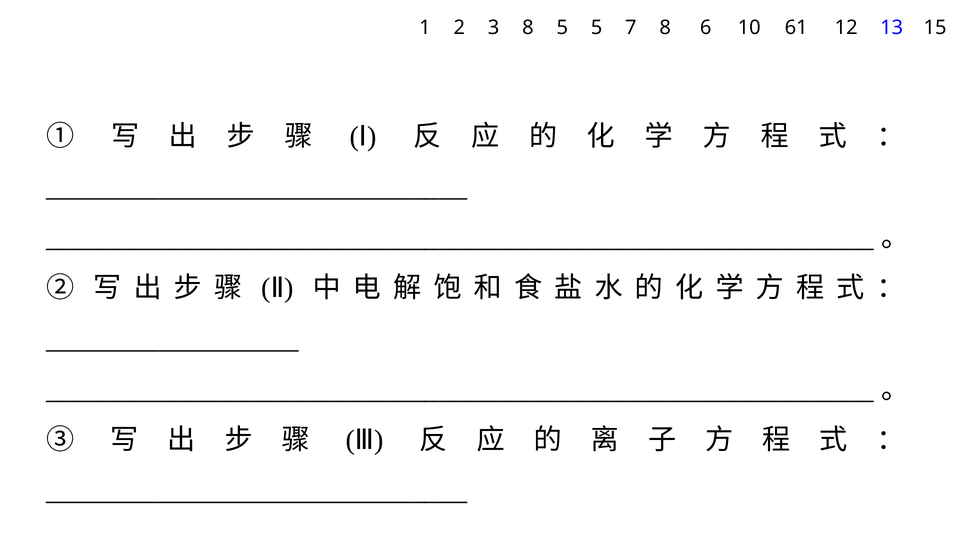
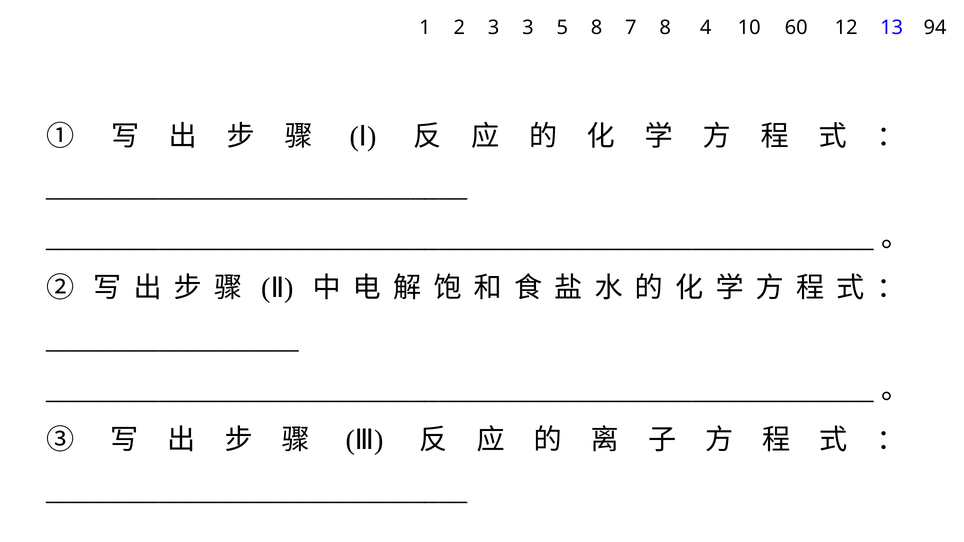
3 8: 8 -> 3
5 5: 5 -> 8
6: 6 -> 4
61: 61 -> 60
15: 15 -> 94
